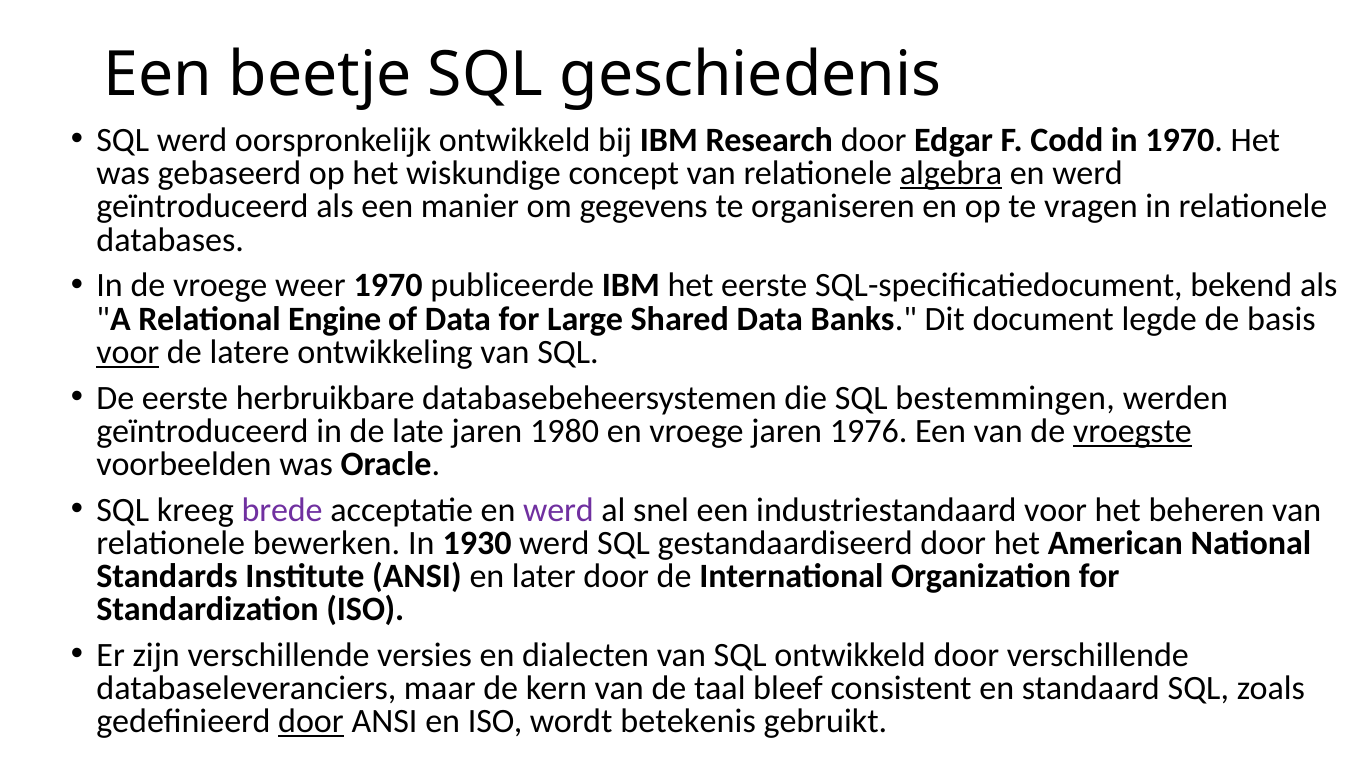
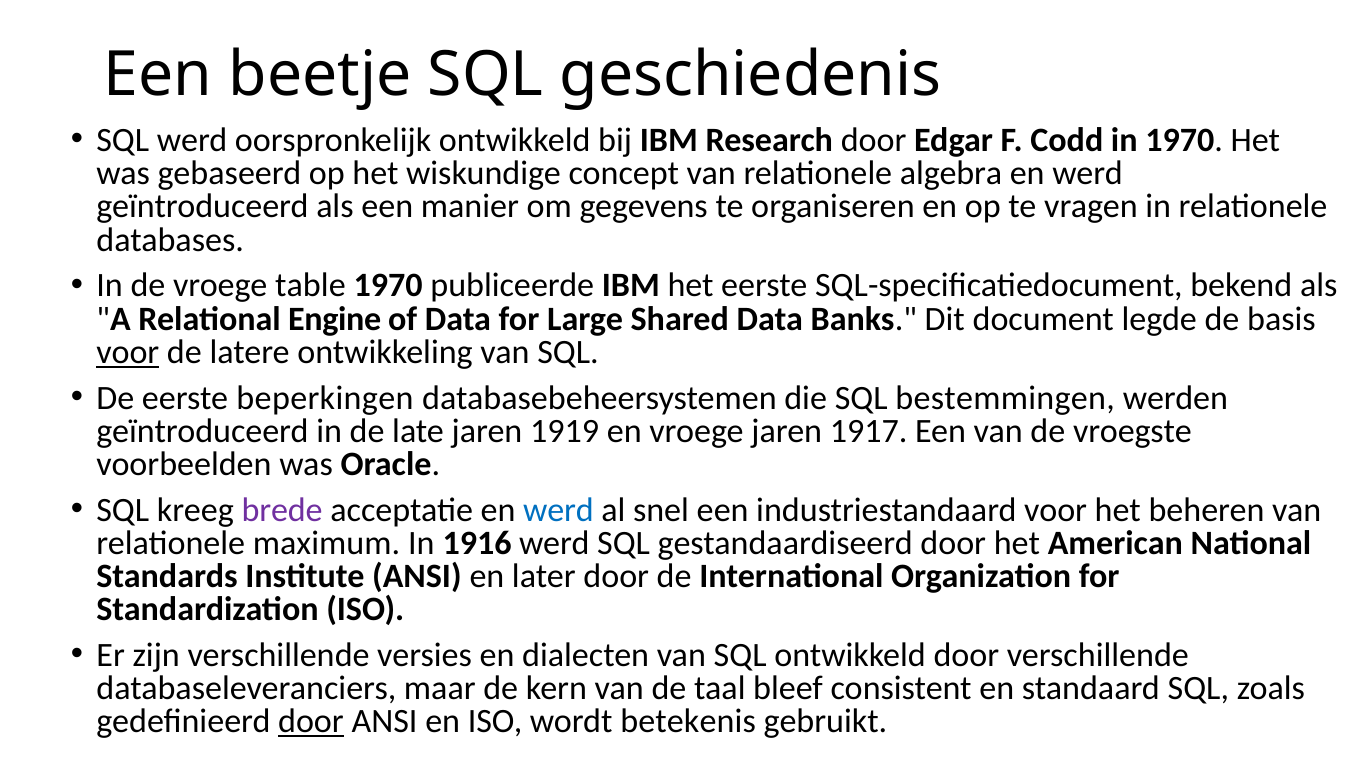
algebra underline: present -> none
weer: weer -> table
herbruikbare: herbruikbare -> beperkingen
1980: 1980 -> 1919
1976: 1976 -> 1917
vroegste underline: present -> none
werd at (559, 510) colour: purple -> blue
bewerken: bewerken -> maximum
1930: 1930 -> 1916
